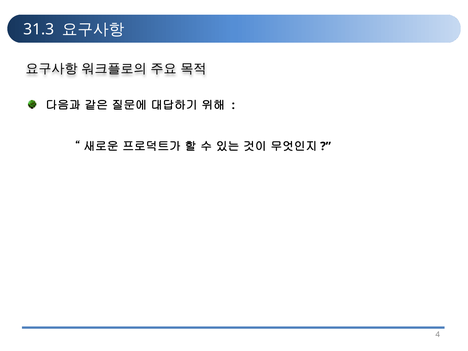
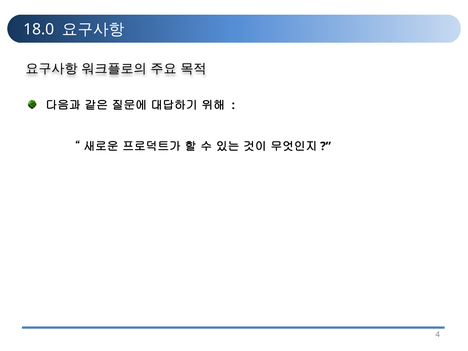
31.3: 31.3 -> 18.0
